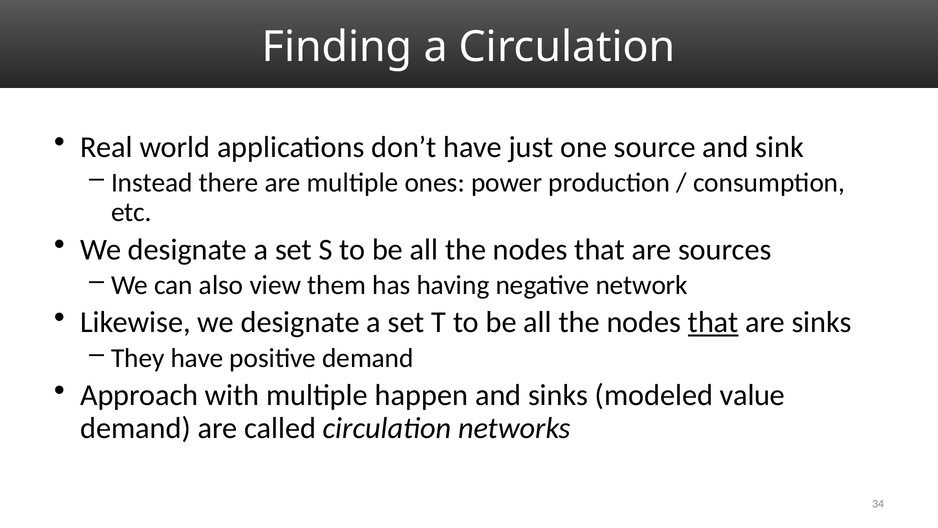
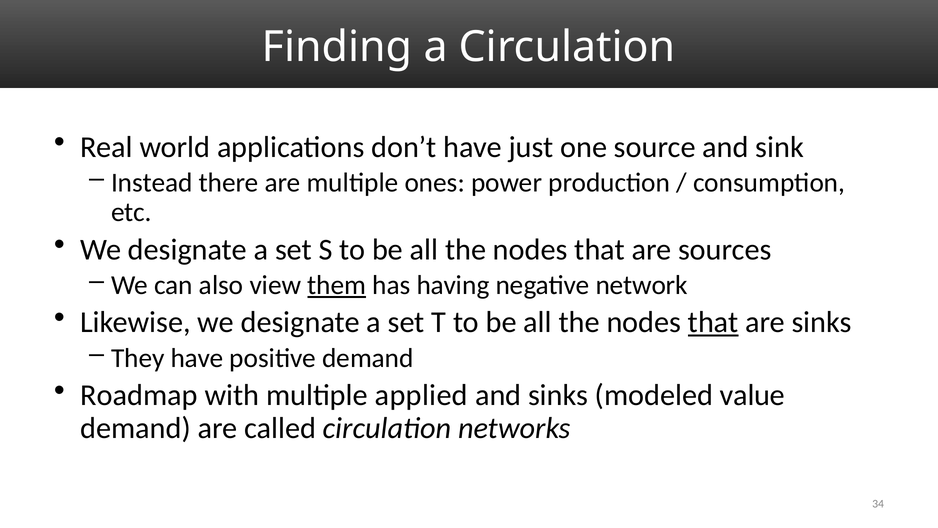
them underline: none -> present
Approach: Approach -> Roadmap
happen: happen -> applied
